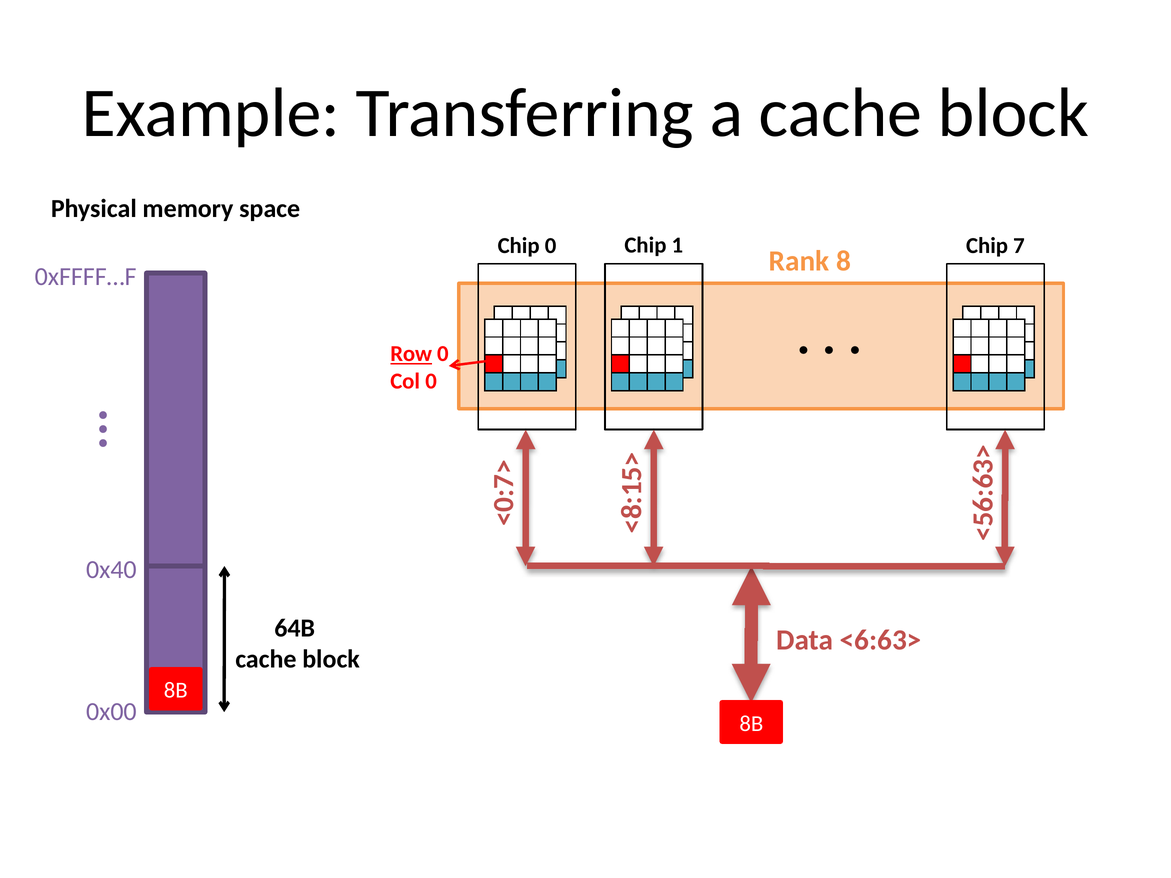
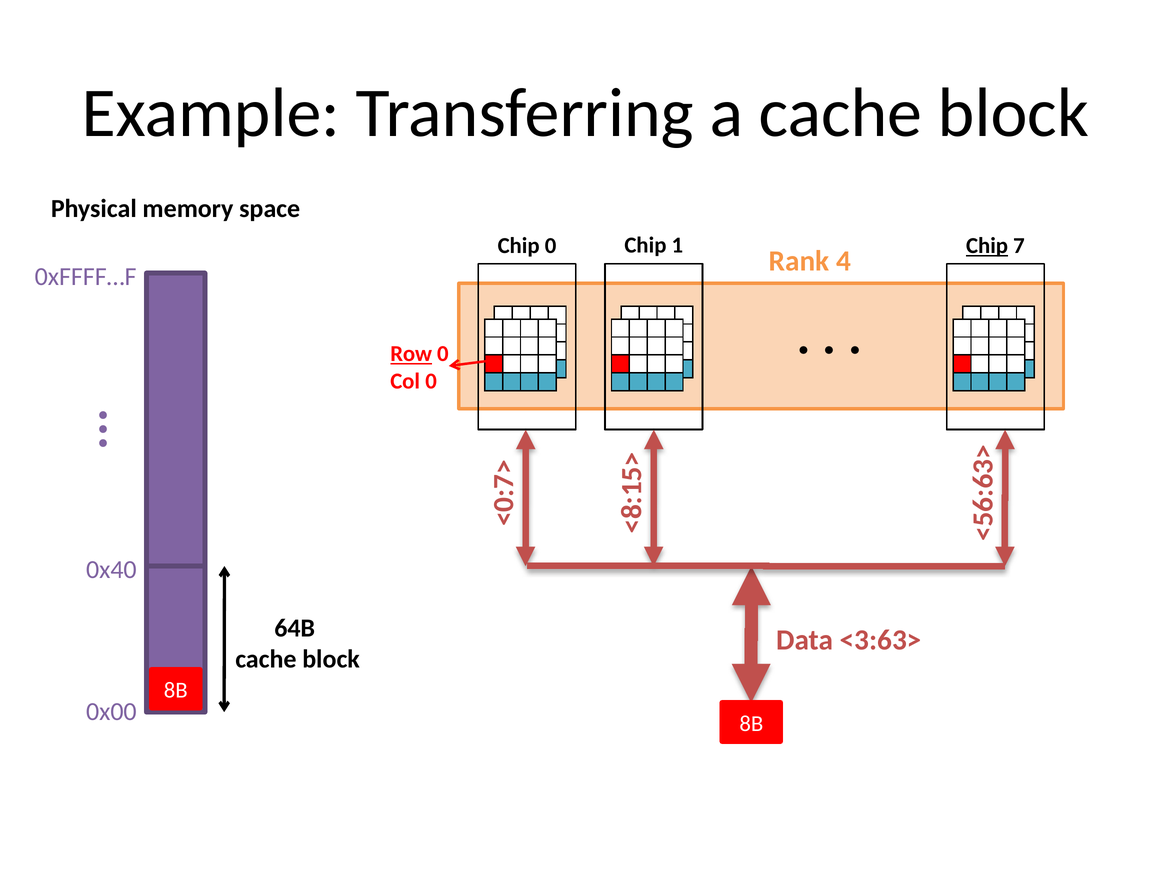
Chip at (987, 246) underline: none -> present
Rank 8: 8 -> 4
<6:63>: <6:63> -> <3:63>
